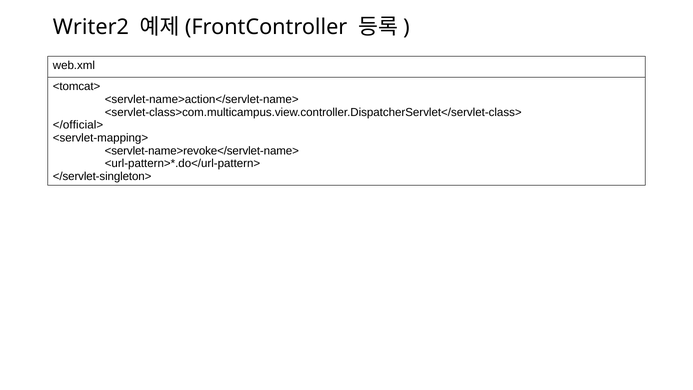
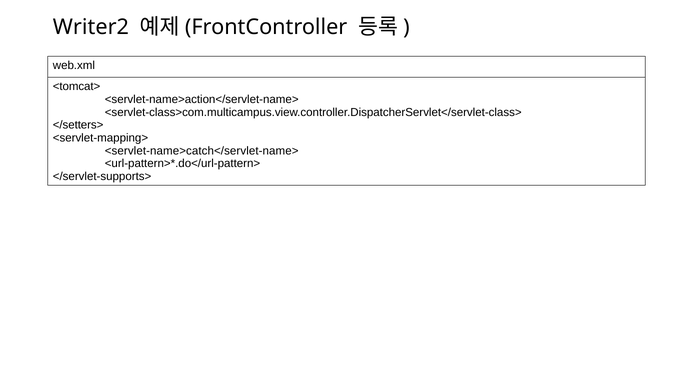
</official>: </official> -> </setters>
<servlet-name>revoke</servlet-name>: <servlet-name>revoke</servlet-name> -> <servlet-name>catch</servlet-name>
</servlet-singleton>: </servlet-singleton> -> </servlet-supports>
